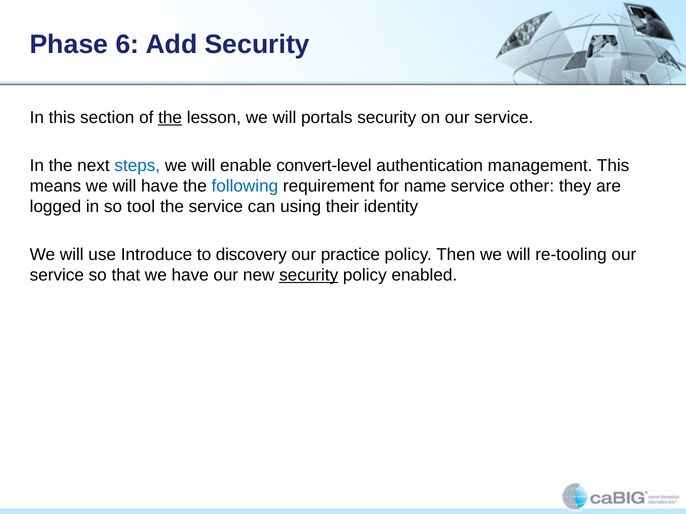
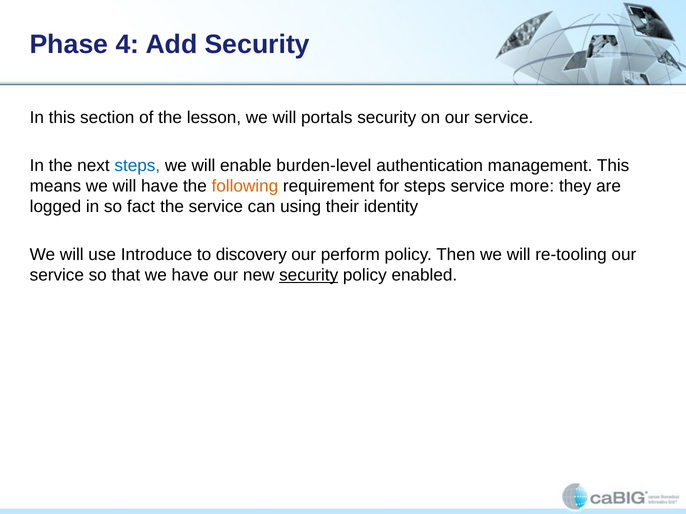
6: 6 -> 4
the at (170, 118) underline: present -> none
convert-level: convert-level -> burden-level
following colour: blue -> orange
for name: name -> steps
other: other -> more
tool: tool -> fact
practice: practice -> perform
